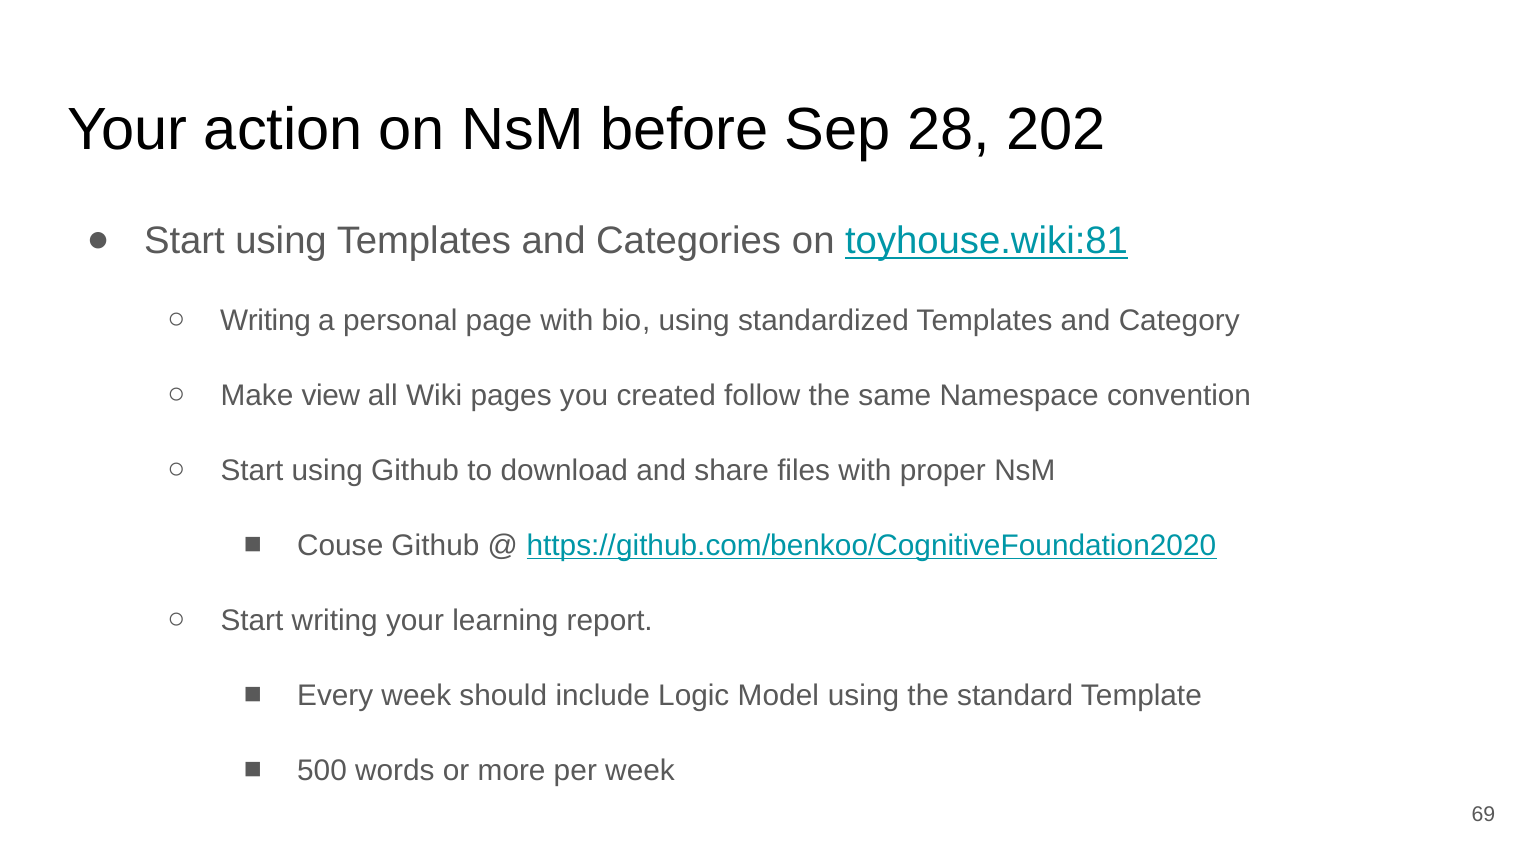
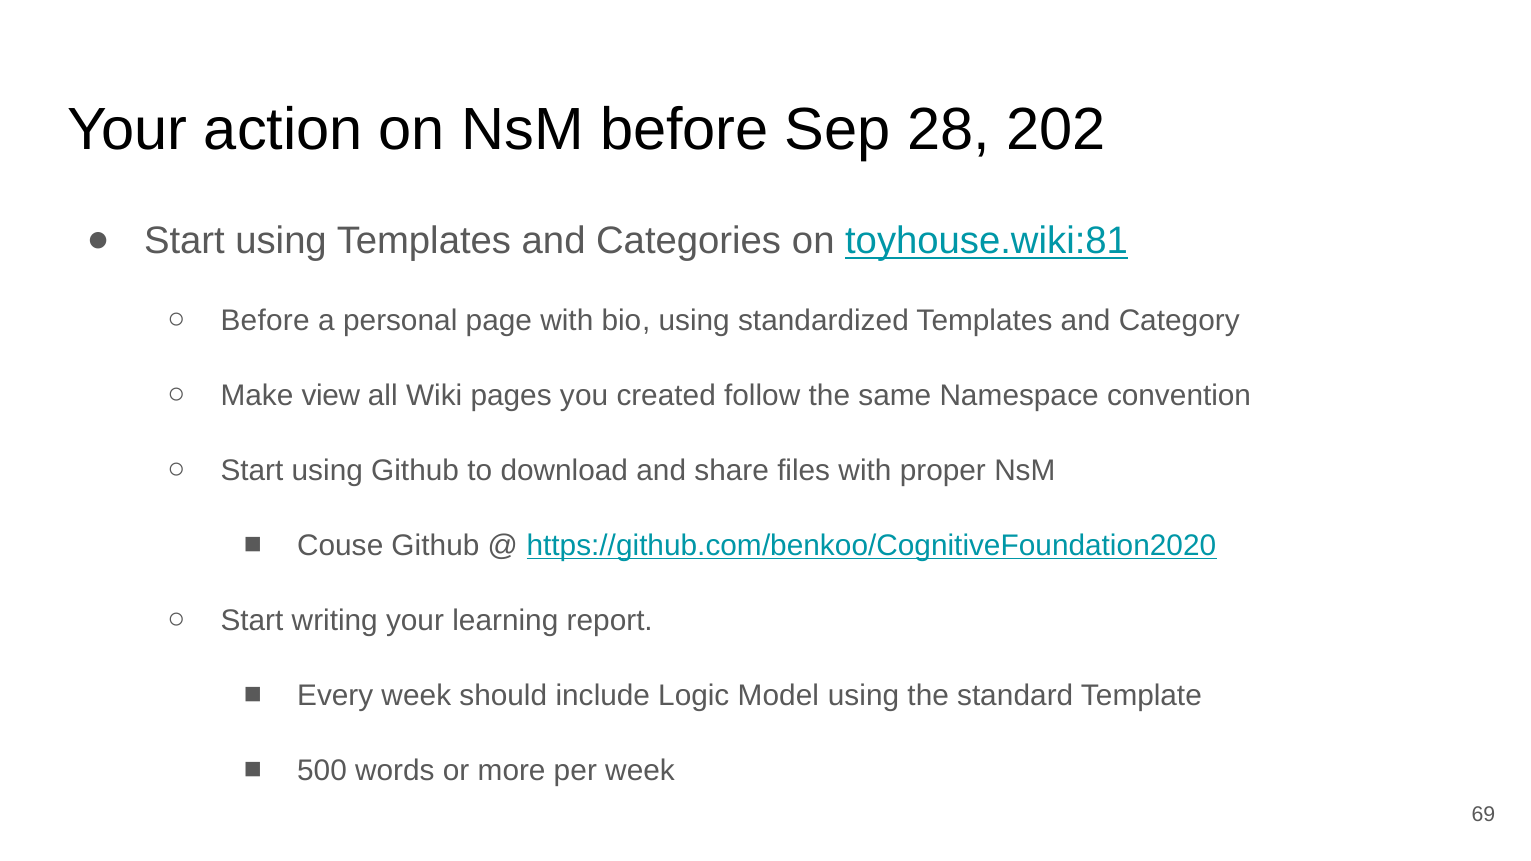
Writing at (265, 320): Writing -> Before
